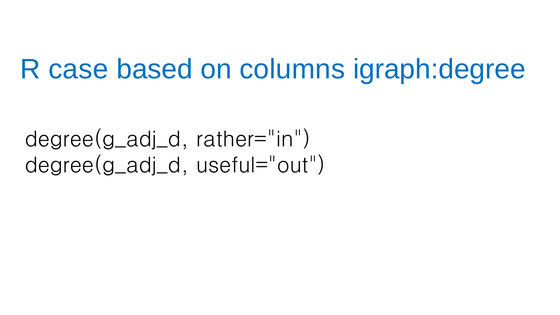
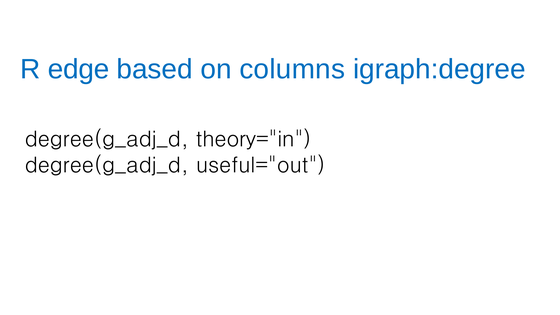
case: case -> edge
rather="in: rather="in -> theory="in
